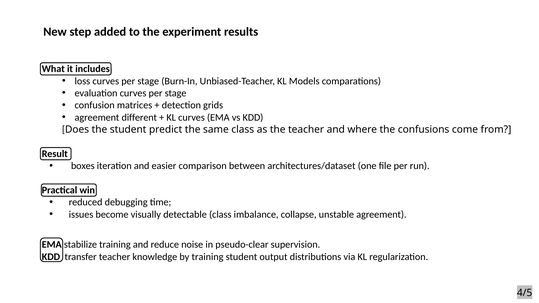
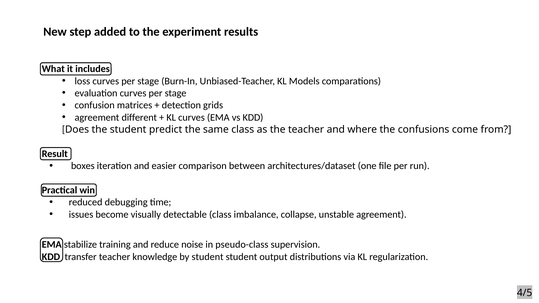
pseudo-clear: pseudo-clear -> pseudo-class
by training: training -> student
